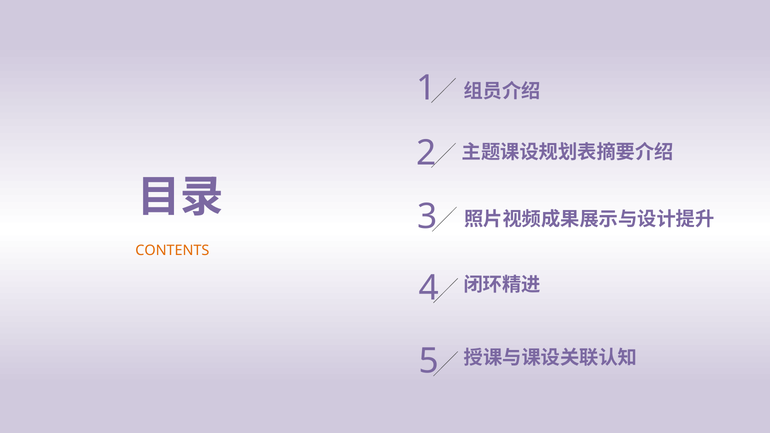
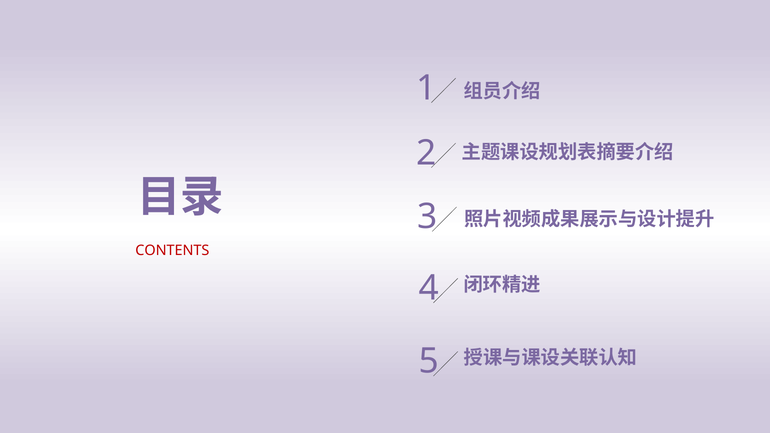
CONTENTS colour: orange -> red
